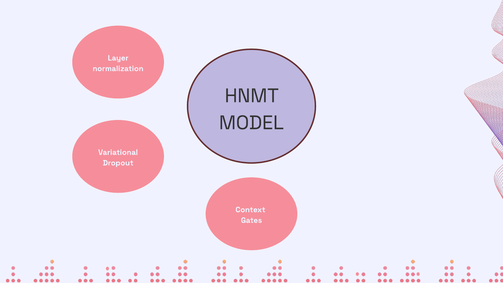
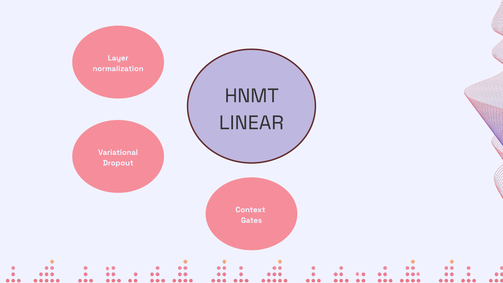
MODEL: MODEL -> LINEAR
